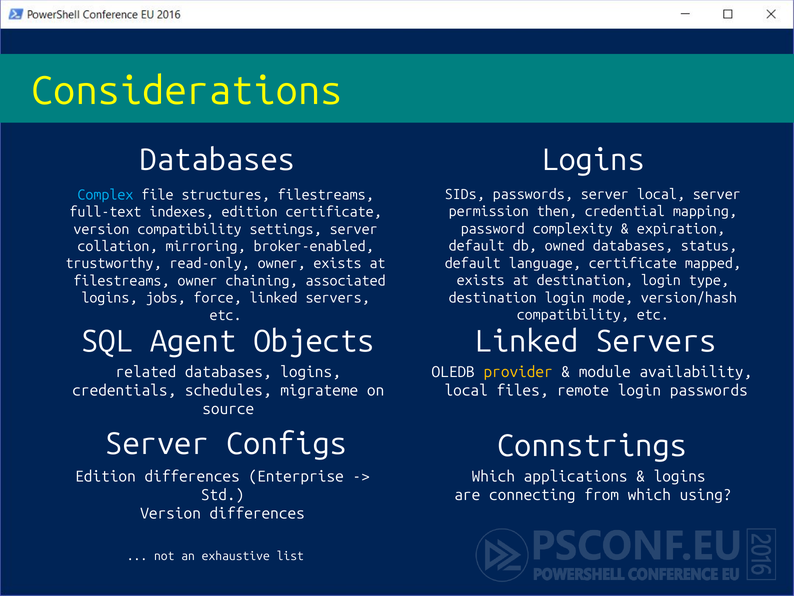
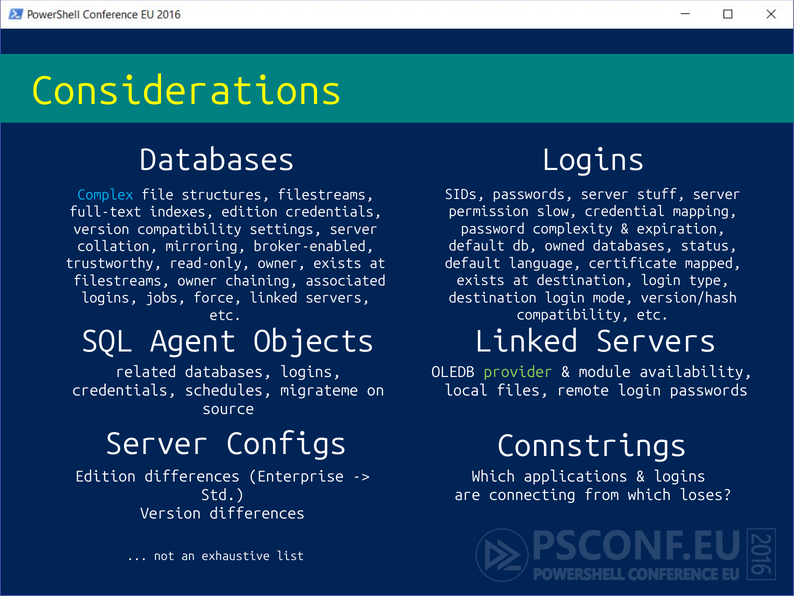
server local: local -> stuff
then: then -> slow
edition certificate: certificate -> credentials
provider colour: yellow -> light green
using: using -> loses
